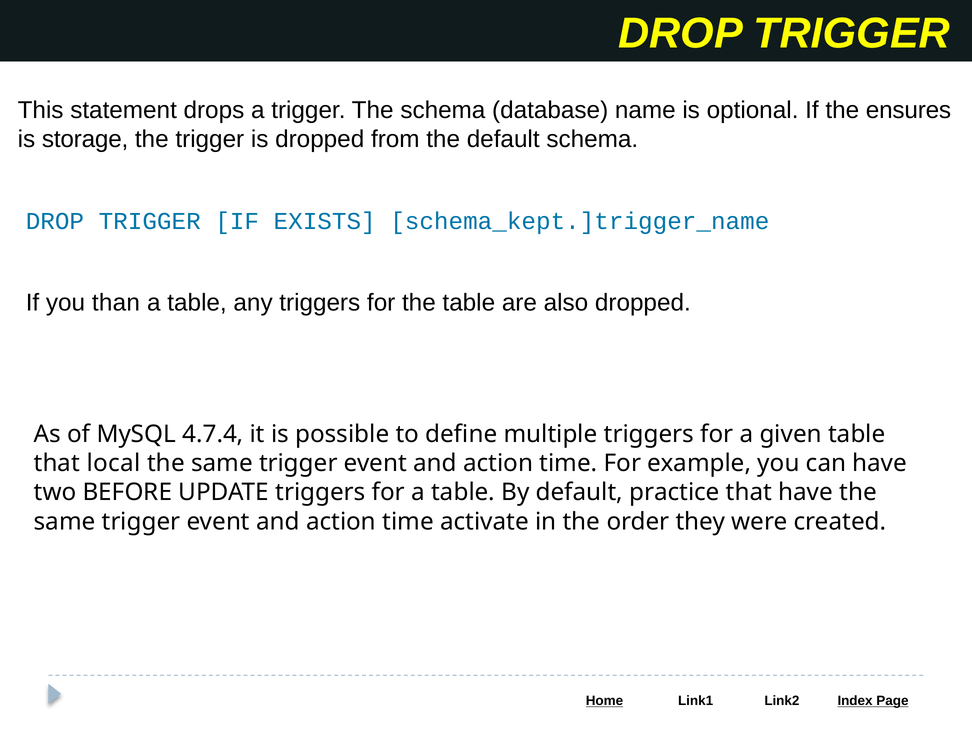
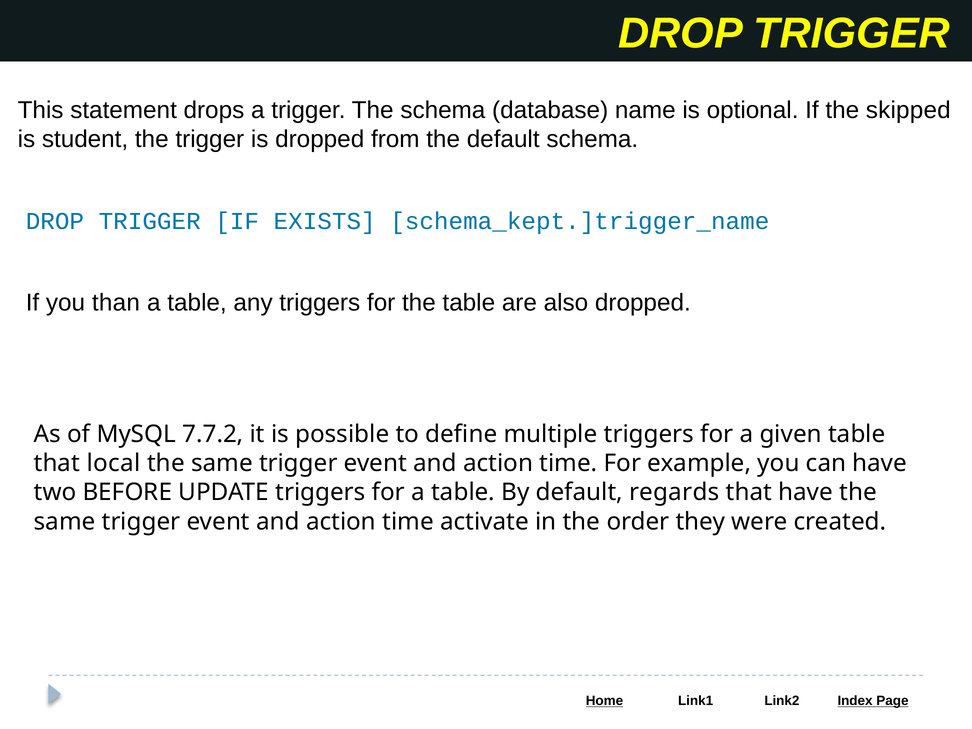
ensures: ensures -> skipped
storage: storage -> student
4.7.4: 4.7.4 -> 7.7.2
practice: practice -> regards
